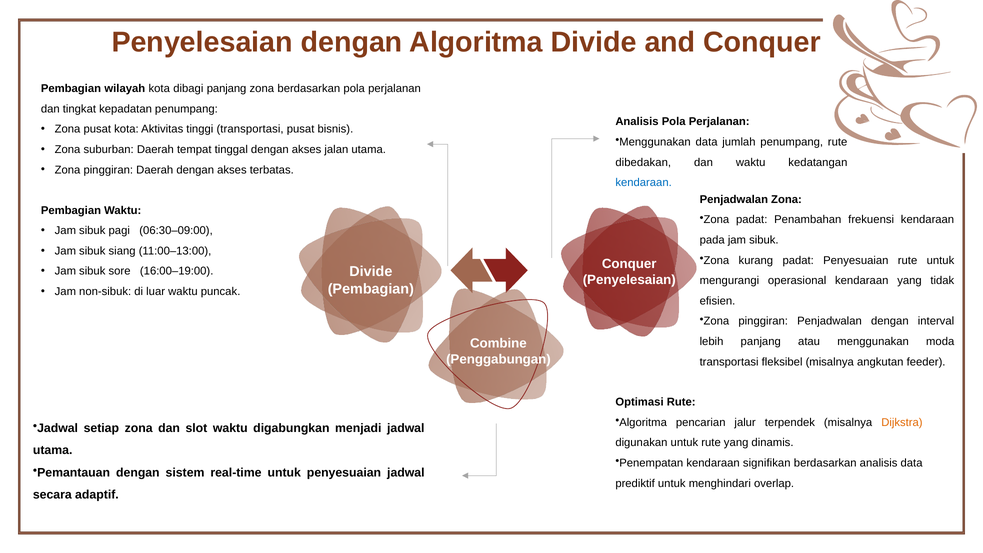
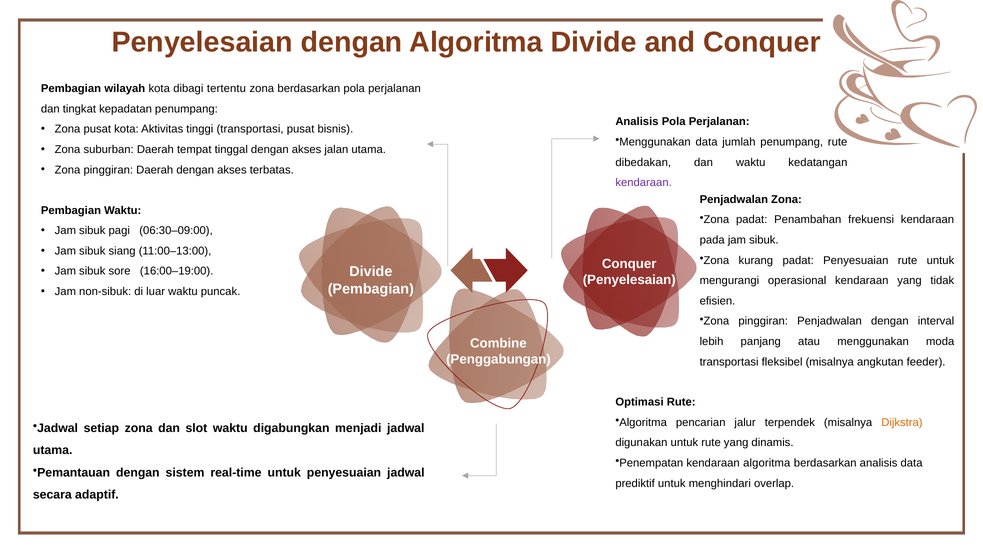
dibagi panjang: panjang -> tertentu
kendaraan at (644, 183) colour: blue -> purple
kendaraan signifikan: signifikan -> algoritma
